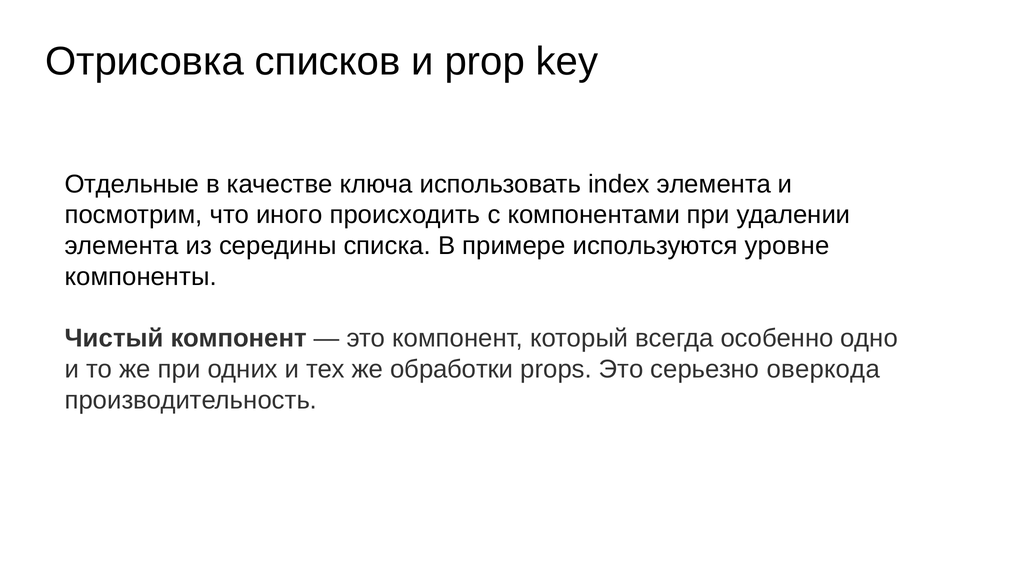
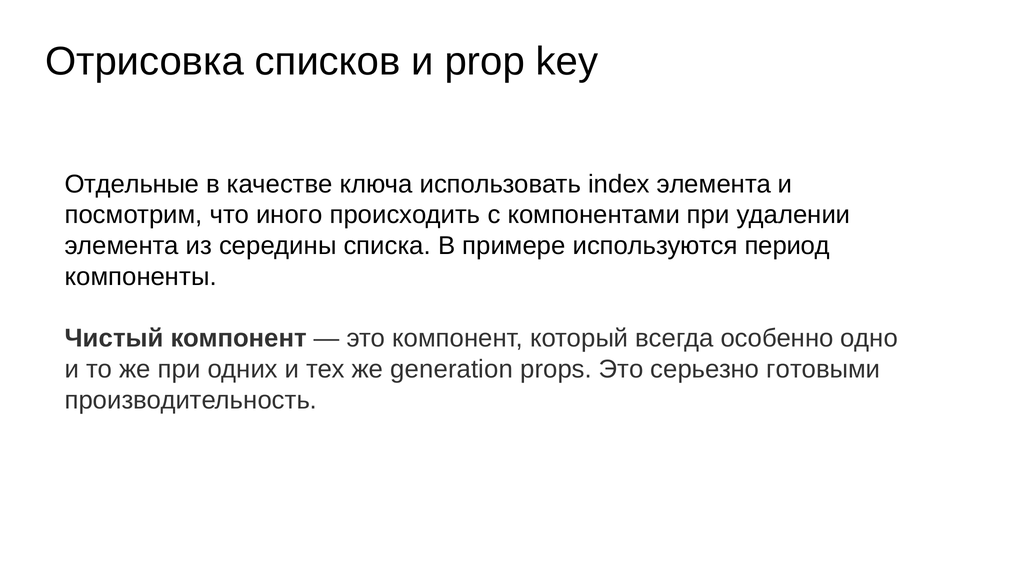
уровне: уровне -> период
обработки: обработки -> generation
оверкода: оверкода -> готовыми
